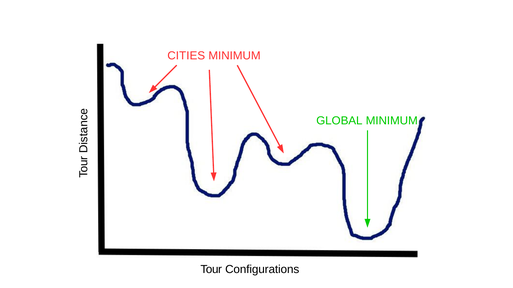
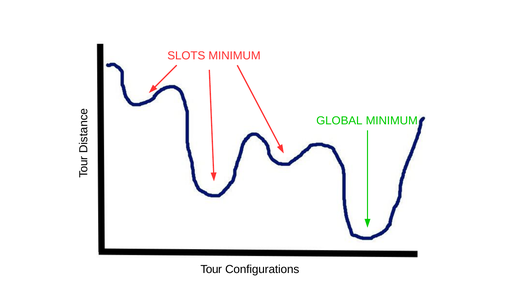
CITIES: CITIES -> SLOTS
